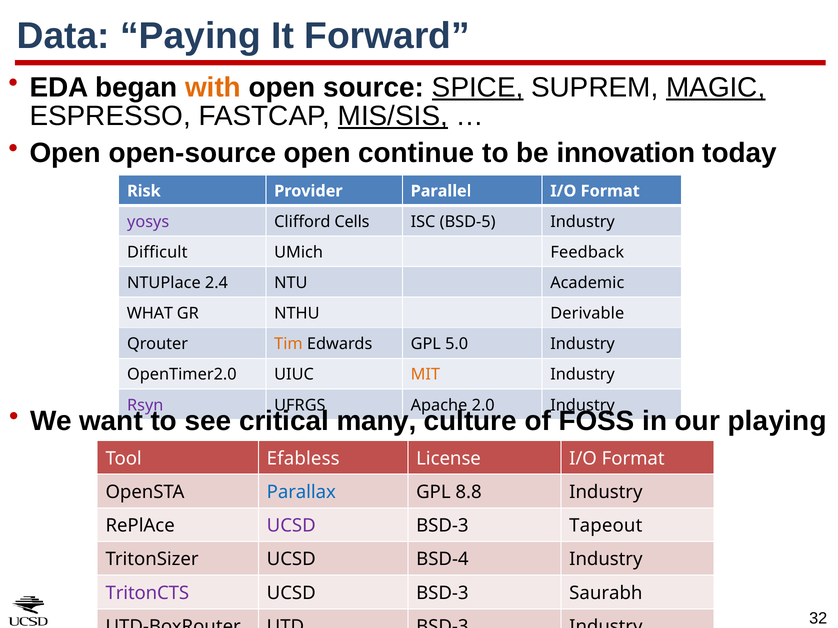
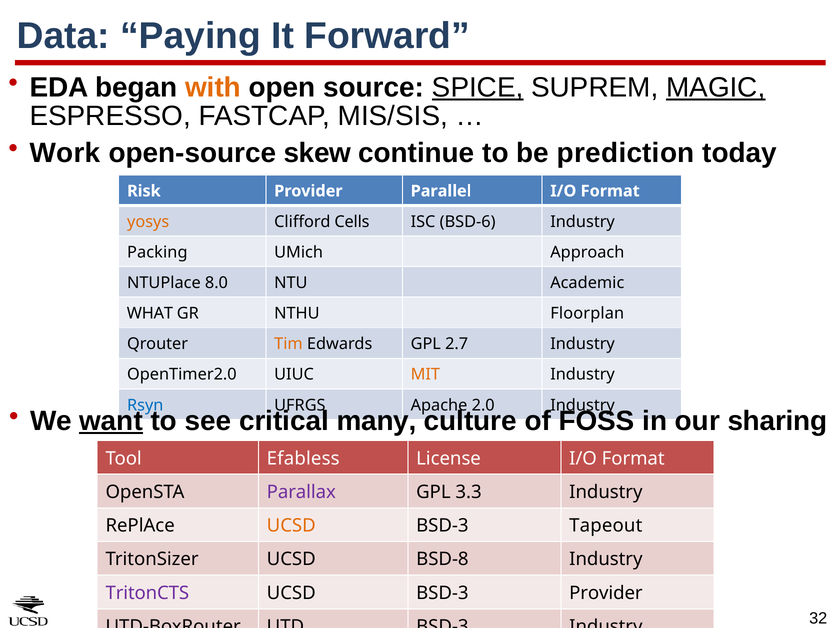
MIS/SIS underline: present -> none
Open at (65, 153): Open -> Work
open-source open: open -> skew
innovation: innovation -> prediction
yosys colour: purple -> orange
BSD-5: BSD-5 -> BSD-6
Difficult: Difficult -> Packing
Feedback: Feedback -> Approach
2.4: 2.4 -> 8.0
Derivable: Derivable -> Floorplan
5.0: 5.0 -> 2.7
Rsyn colour: purple -> blue
want underline: none -> present
playing: playing -> sharing
Parallax colour: blue -> purple
8.8: 8.8 -> 3.3
UCSD at (291, 526) colour: purple -> orange
BSD-4: BSD-4 -> BSD-8
BSD-3 Saurabh: Saurabh -> Provider
